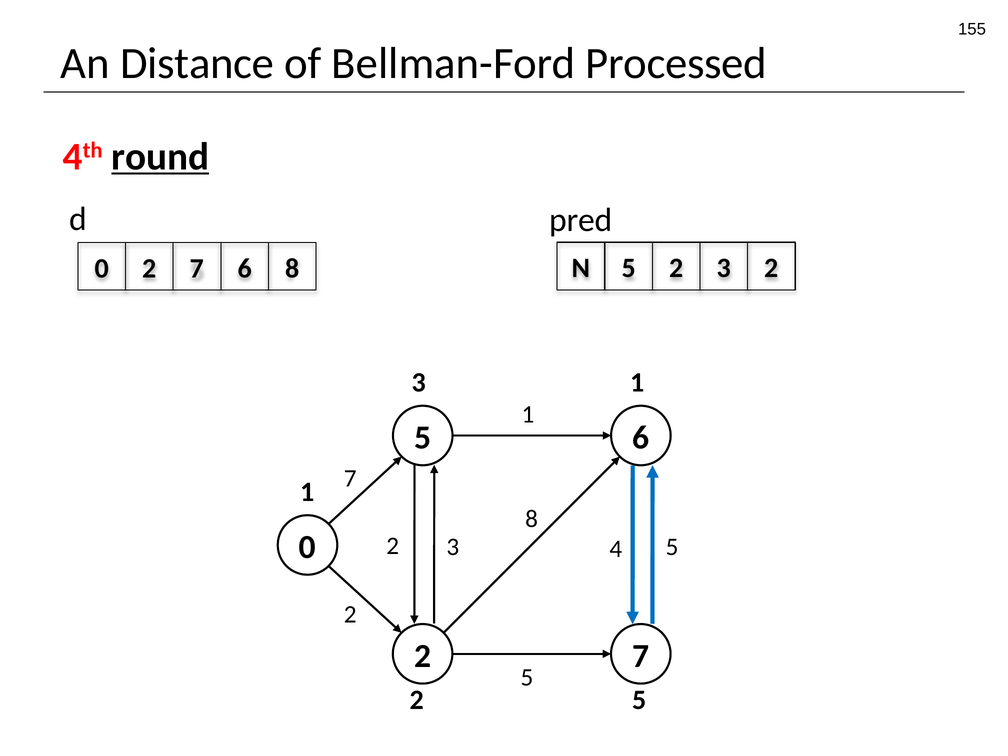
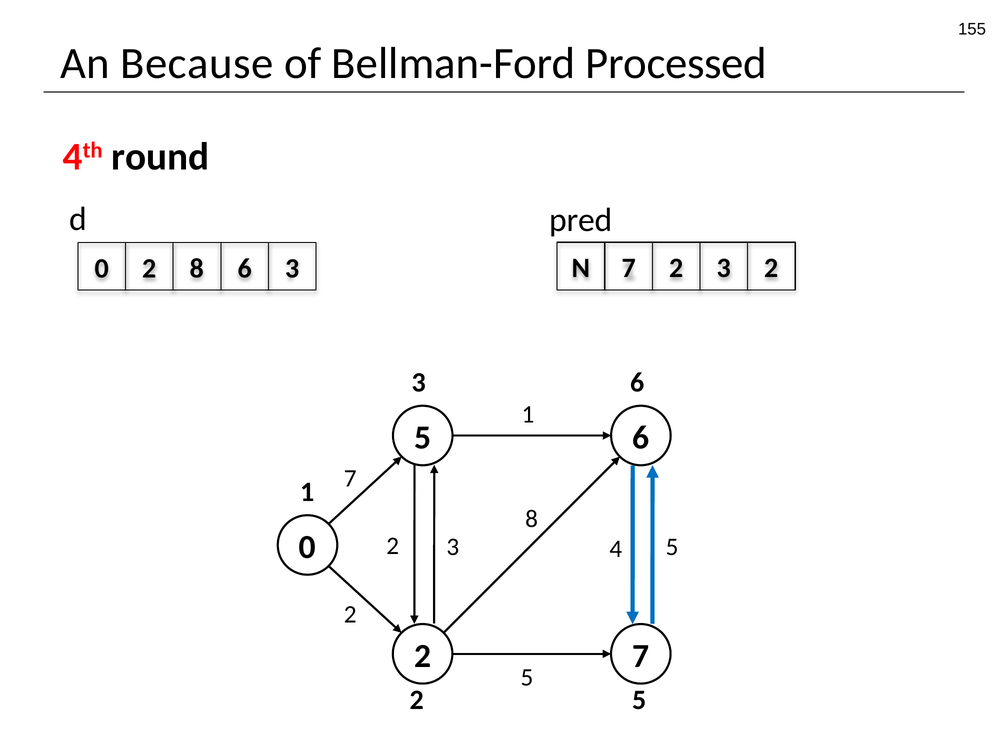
Distance: Distance -> Because
round underline: present -> none
N 5: 5 -> 7
0 2 7: 7 -> 8
8 at (292, 268): 8 -> 3
3 1: 1 -> 6
